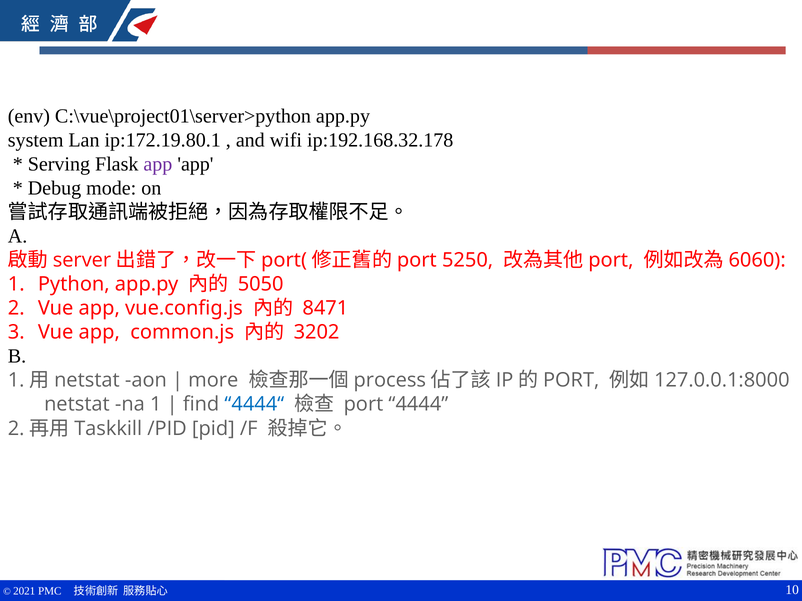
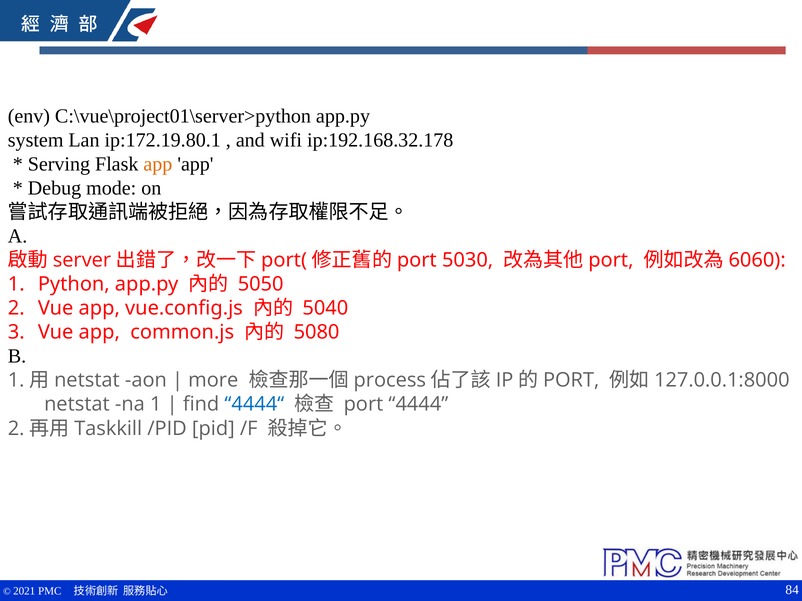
app at (158, 164) colour: purple -> orange
5250: 5250 -> 5030
8471: 8471 -> 5040
3202: 3202 -> 5080
10: 10 -> 84
